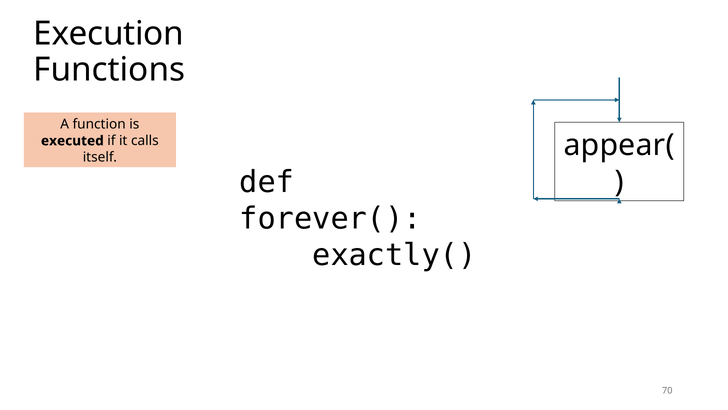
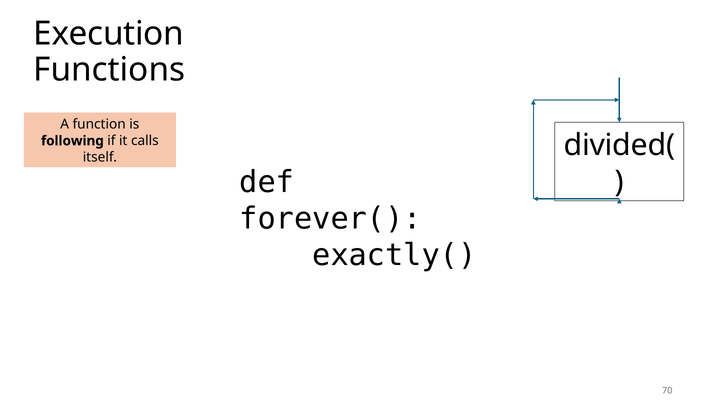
executed: executed -> following
appear(: appear( -> divided(
